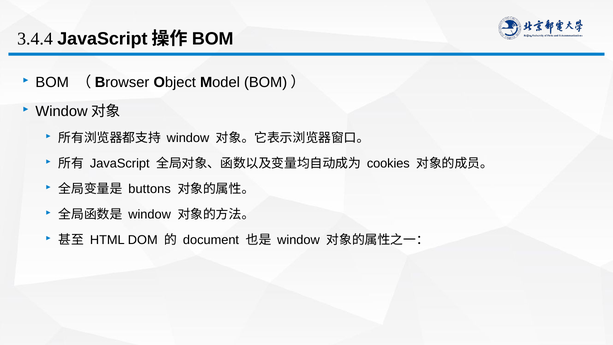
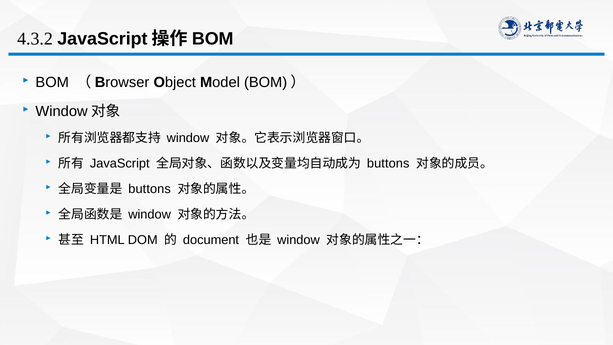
3.4.4: 3.4.4 -> 4.3.2
cookies at (388, 163): cookies -> buttons
